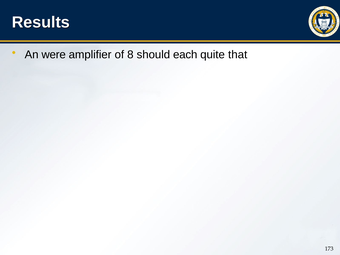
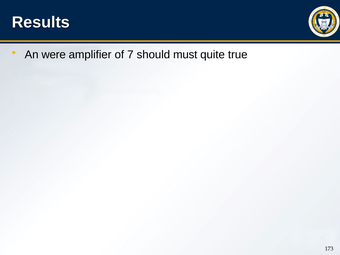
8: 8 -> 7
each: each -> must
that: that -> true
